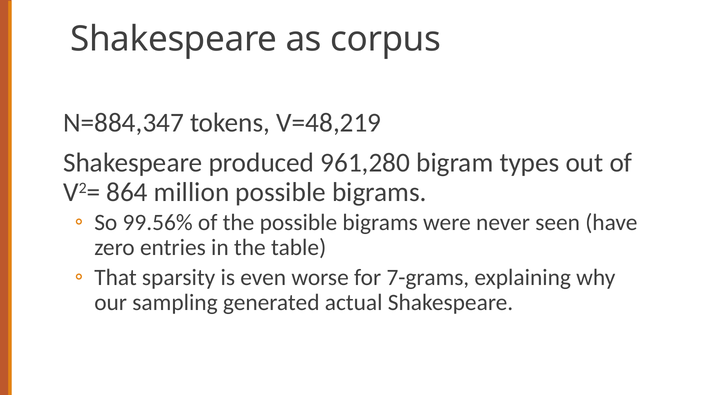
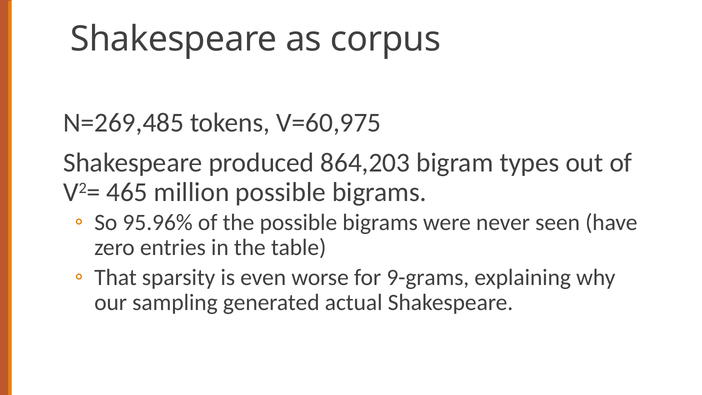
N=884,347: N=884,347 -> N=269,485
V=48,219: V=48,219 -> V=60,975
961,280: 961,280 -> 864,203
864: 864 -> 465
99.56%: 99.56% -> 95.96%
7-grams: 7-grams -> 9-grams
